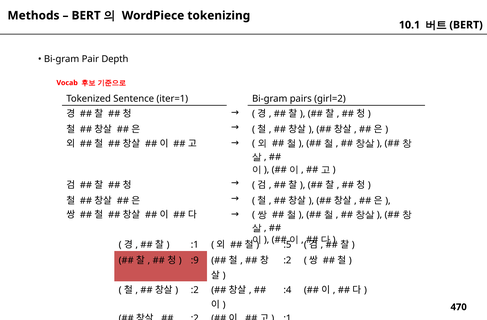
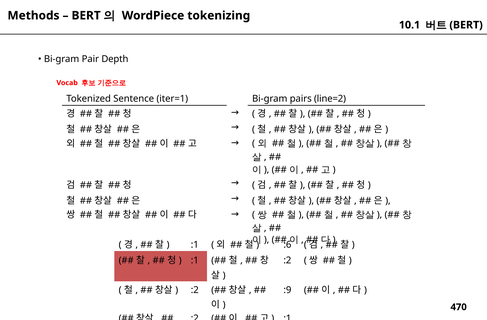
girl=2: girl=2 -> line=2
:5: :5 -> :6
:9 at (195, 260): :9 -> :1
:4: :4 -> :9
